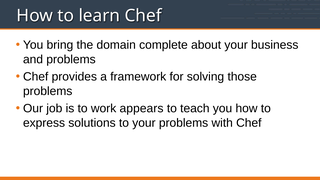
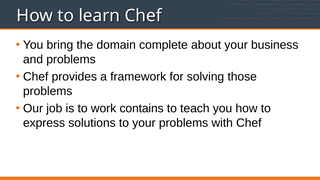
appears: appears -> contains
